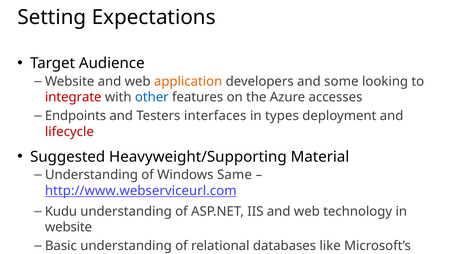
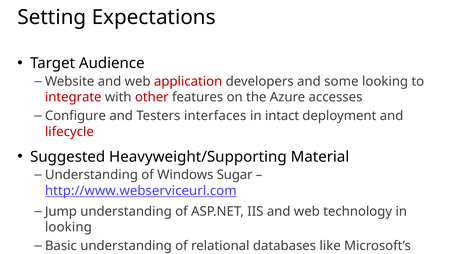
application colour: orange -> red
other colour: blue -> red
Endpoints: Endpoints -> Configure
types: types -> intact
Same: Same -> Sugar
Kudu: Kudu -> Jump
website at (69, 228): website -> looking
